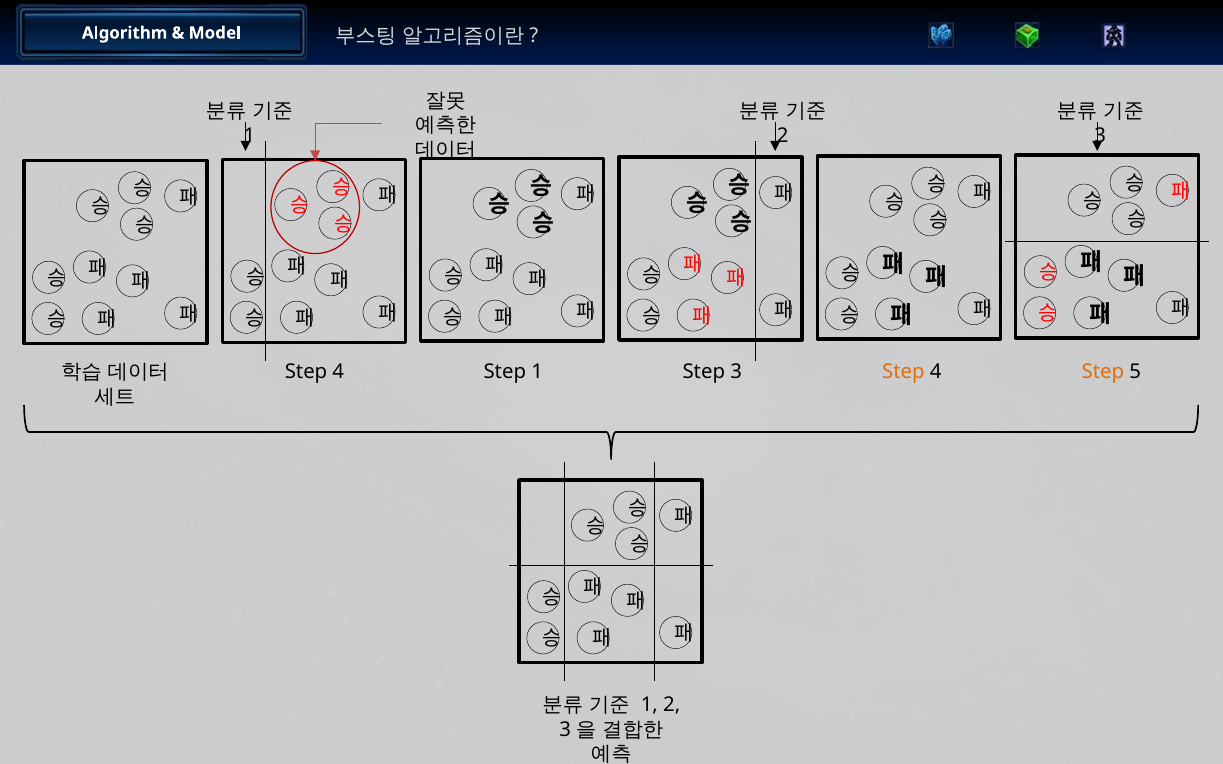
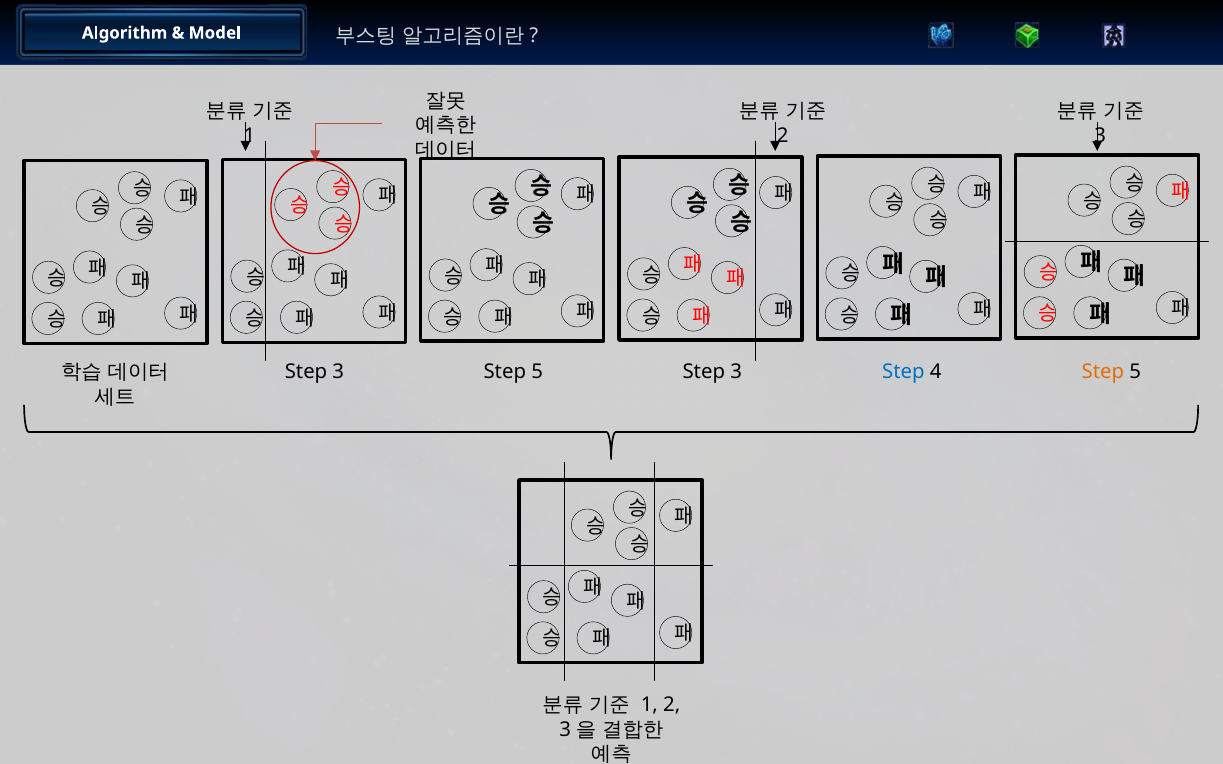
4 at (338, 372): 4 -> 3
1 at (537, 372): 1 -> 5
Step at (903, 372) colour: orange -> blue
